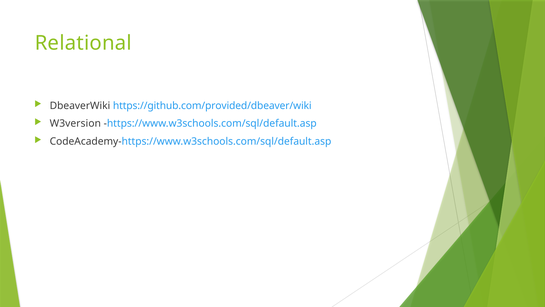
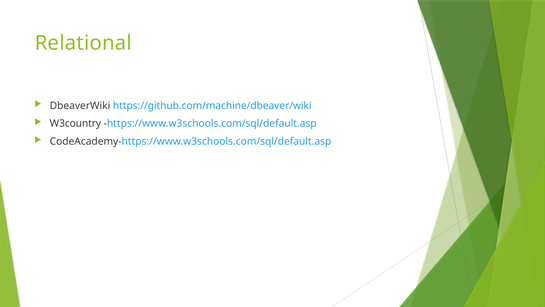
https://github.com/provided/dbeaver/wiki: https://github.com/provided/dbeaver/wiki -> https://github.com/machine/dbeaver/wiki
W3version: W3version -> W3country
